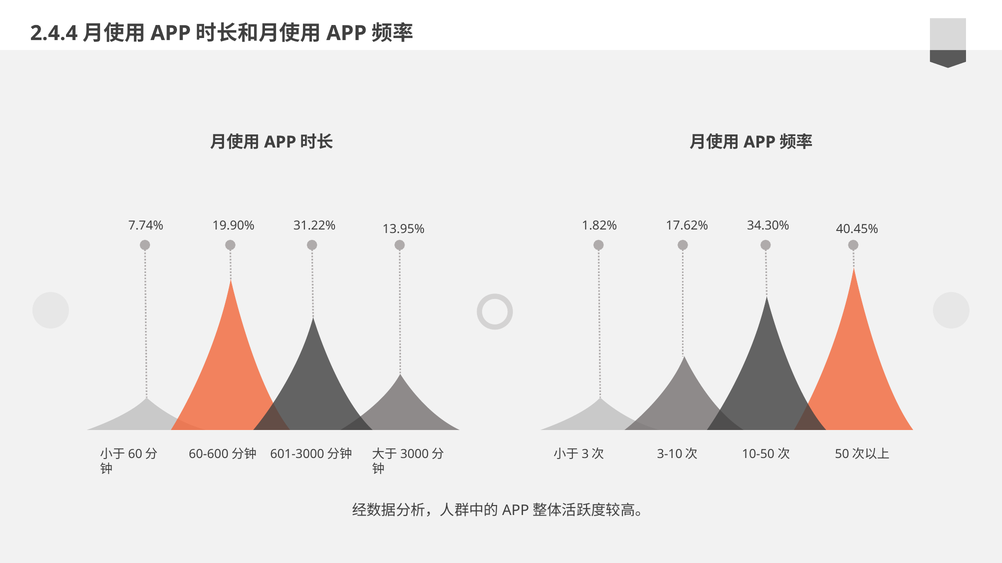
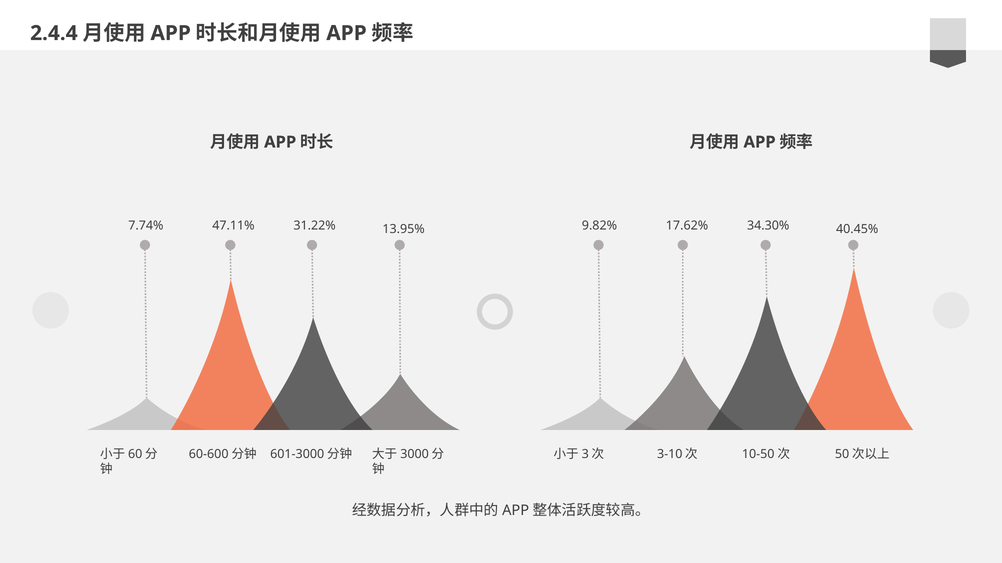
19.90%: 19.90% -> 47.11%
1.82%: 1.82% -> 9.82%
